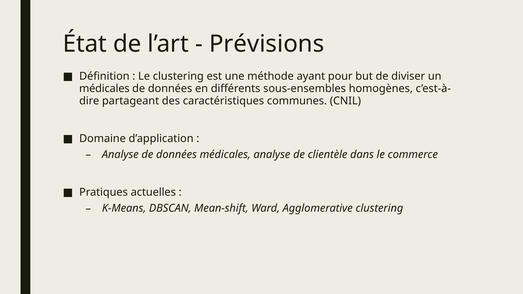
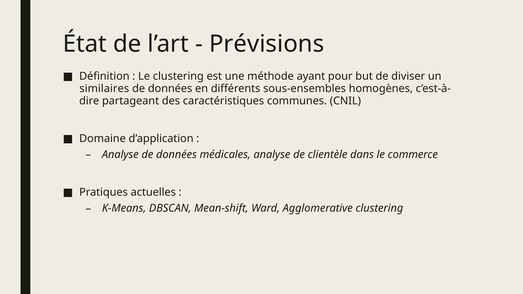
médicales at (104, 89): médicales -> similaires
